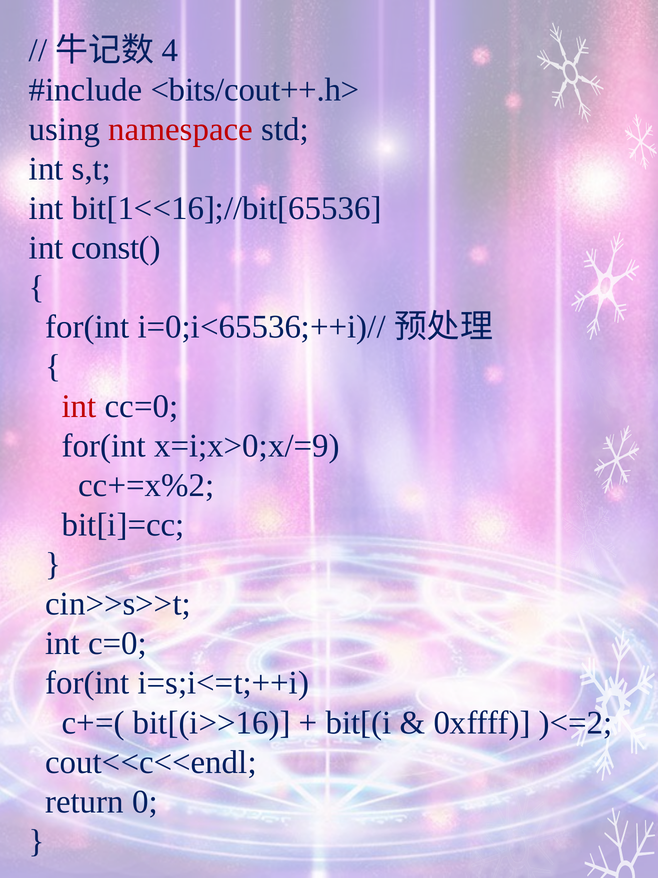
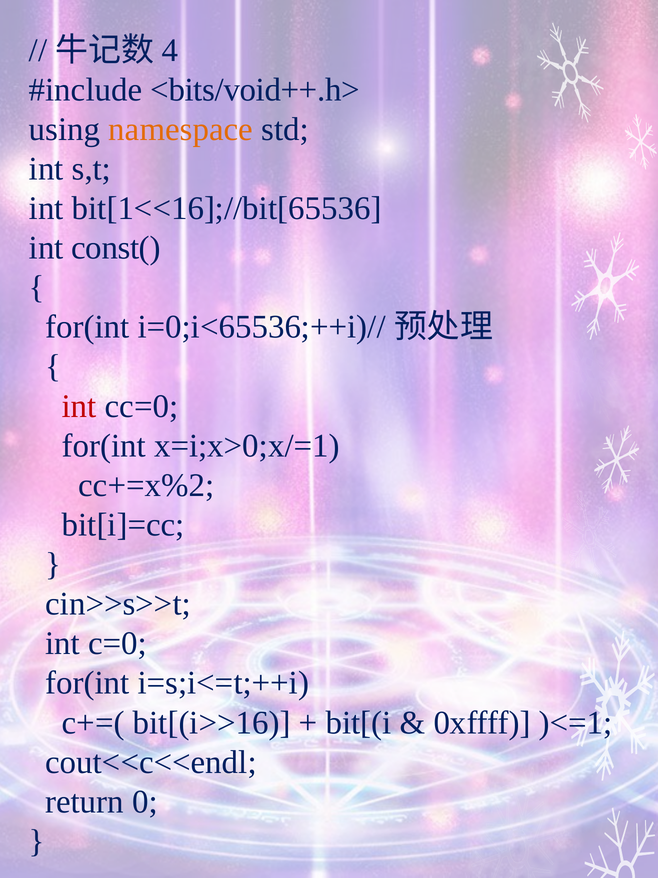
<bits/cout++.h>: <bits/cout++.h> -> <bits/void++.h>
namespace colour: red -> orange
x=i;x>0;x/=9: x=i;x>0;x/=9 -> x=i;x>0;x/=1
)<=2: )<=2 -> )<=1
